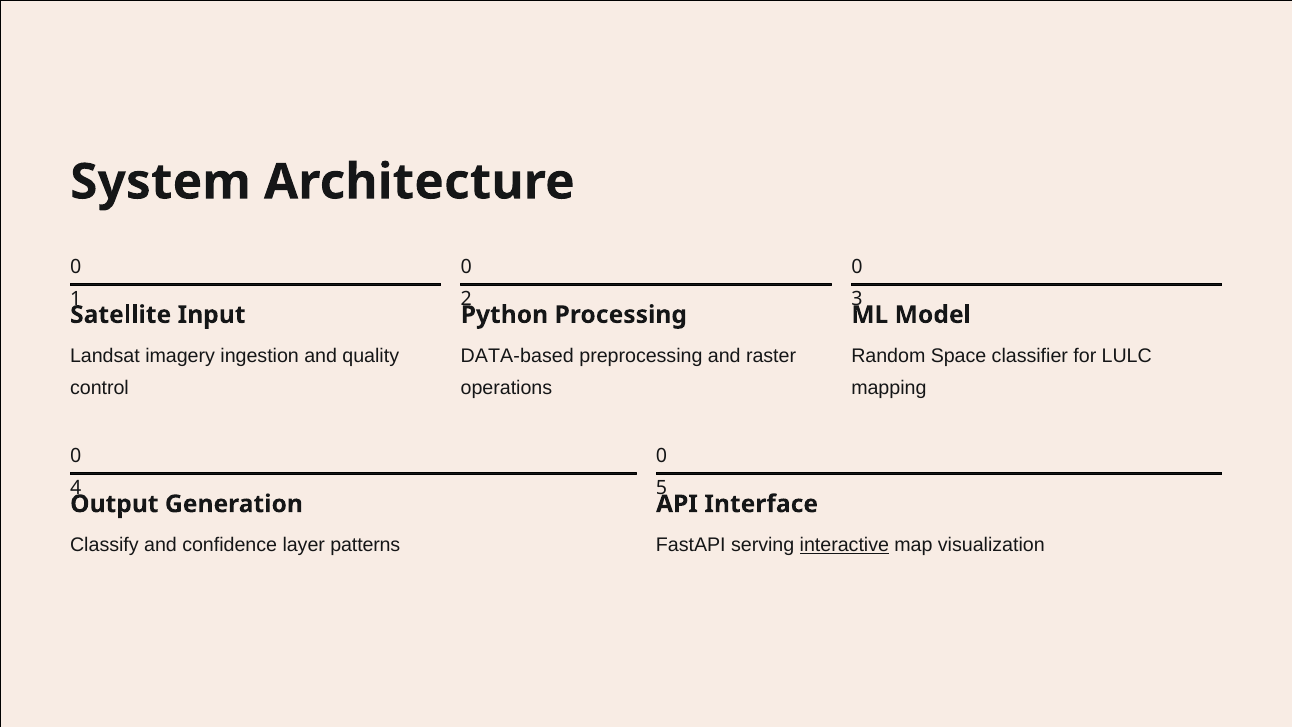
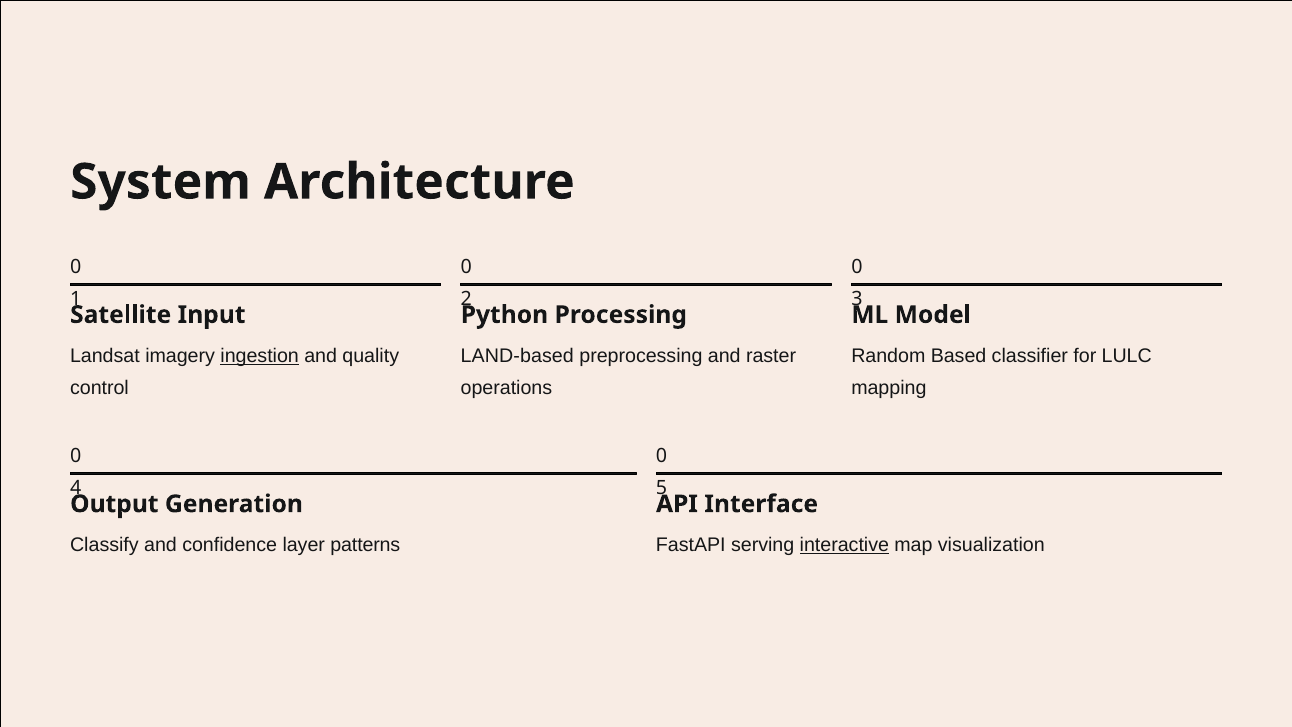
ingestion underline: none -> present
DATA-based: DATA-based -> LAND-based
Space: Space -> Based
